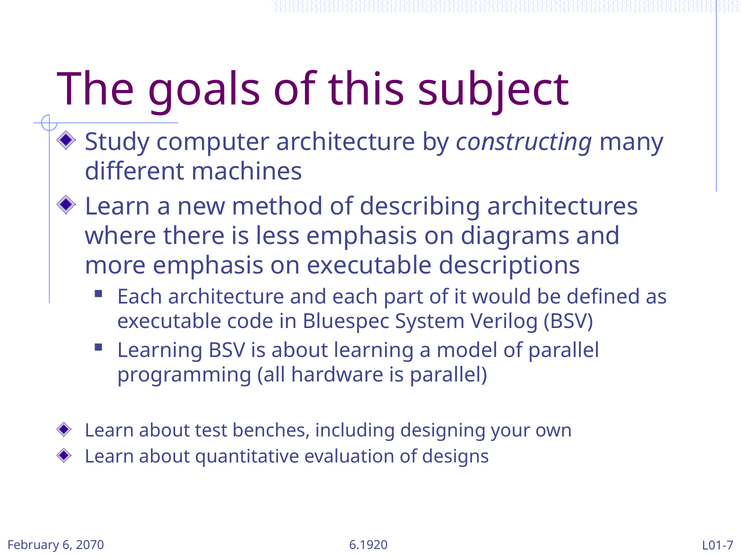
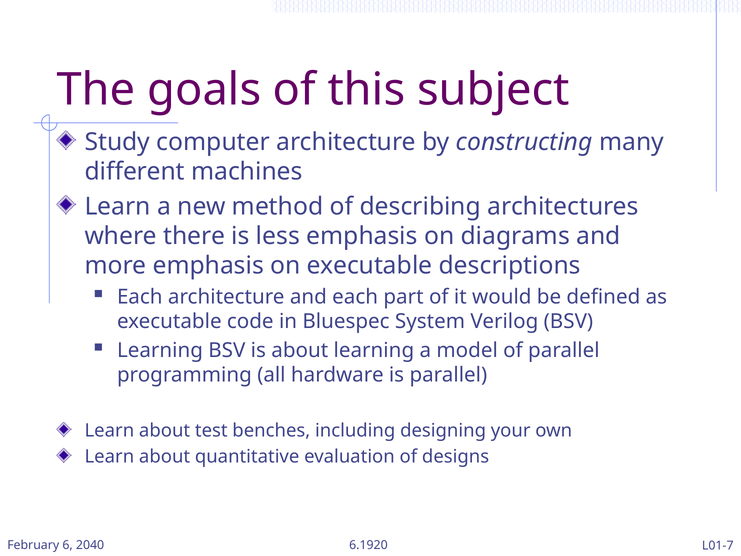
2070: 2070 -> 2040
